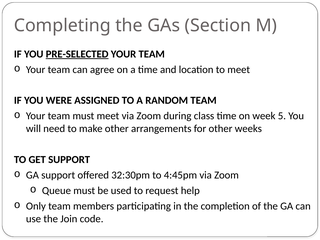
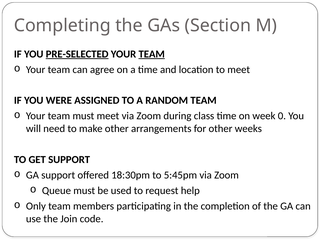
TEAM at (152, 54) underline: none -> present
5: 5 -> 0
32:30pm: 32:30pm -> 18:30pm
4:45pm: 4:45pm -> 5:45pm
